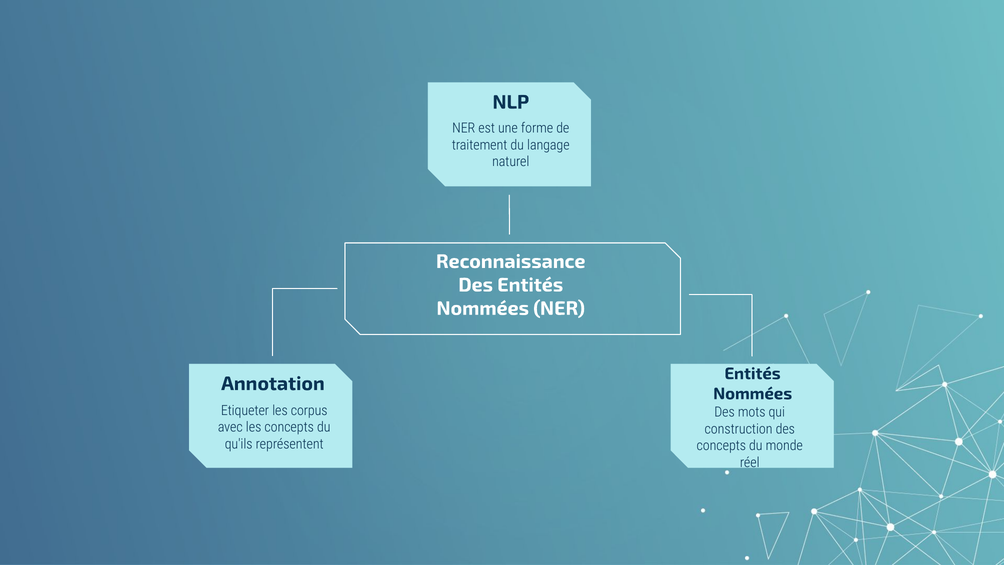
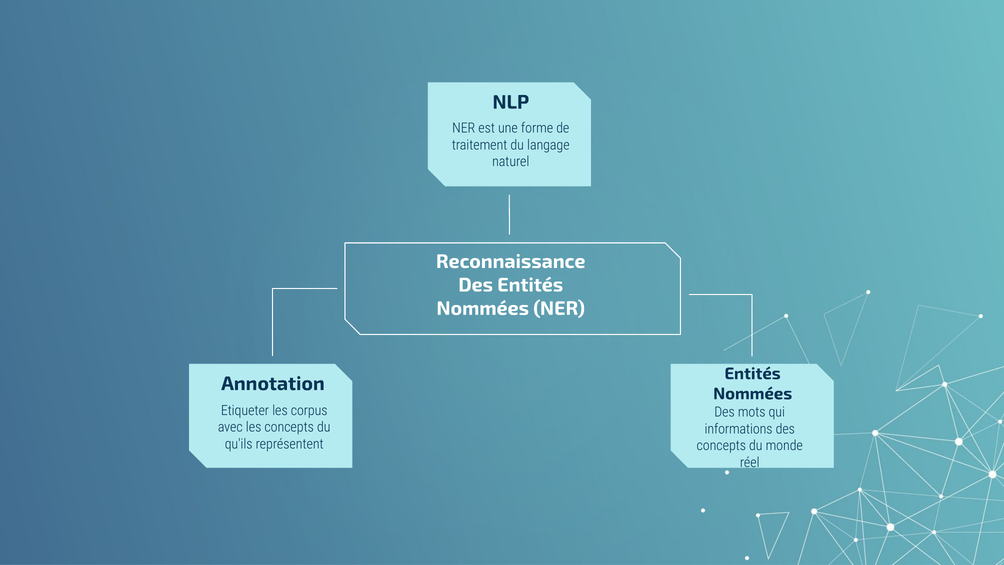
construction: construction -> informations
